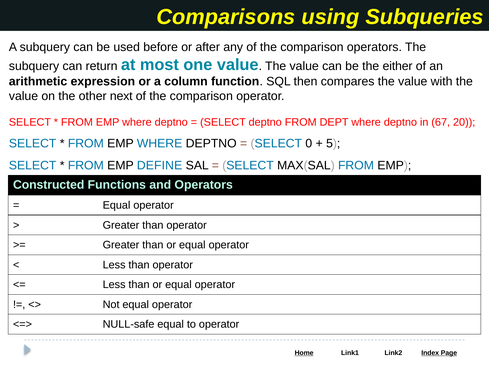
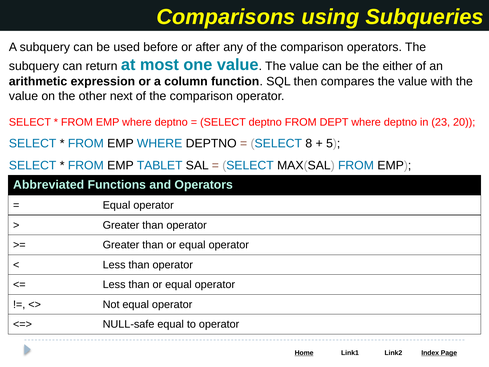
67: 67 -> 23
0: 0 -> 8
DEFINE: DEFINE -> TABLET
Constructed: Constructed -> Abbreviated
